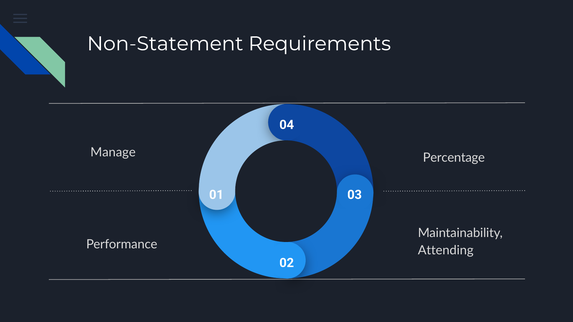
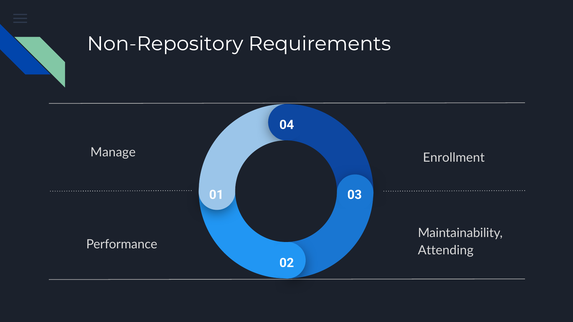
Non-Statement: Non-Statement -> Non-Repository
Percentage: Percentage -> Enrollment
